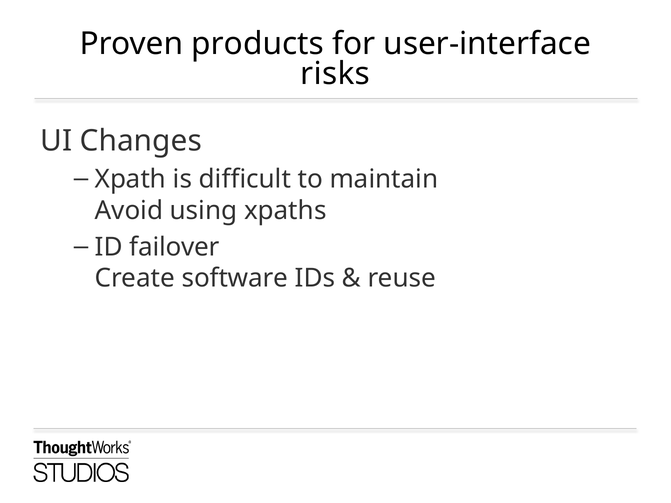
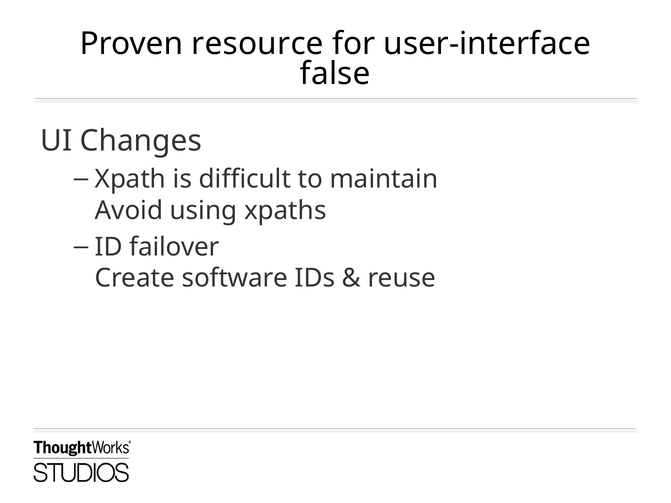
products: products -> resource
risks: risks -> false
